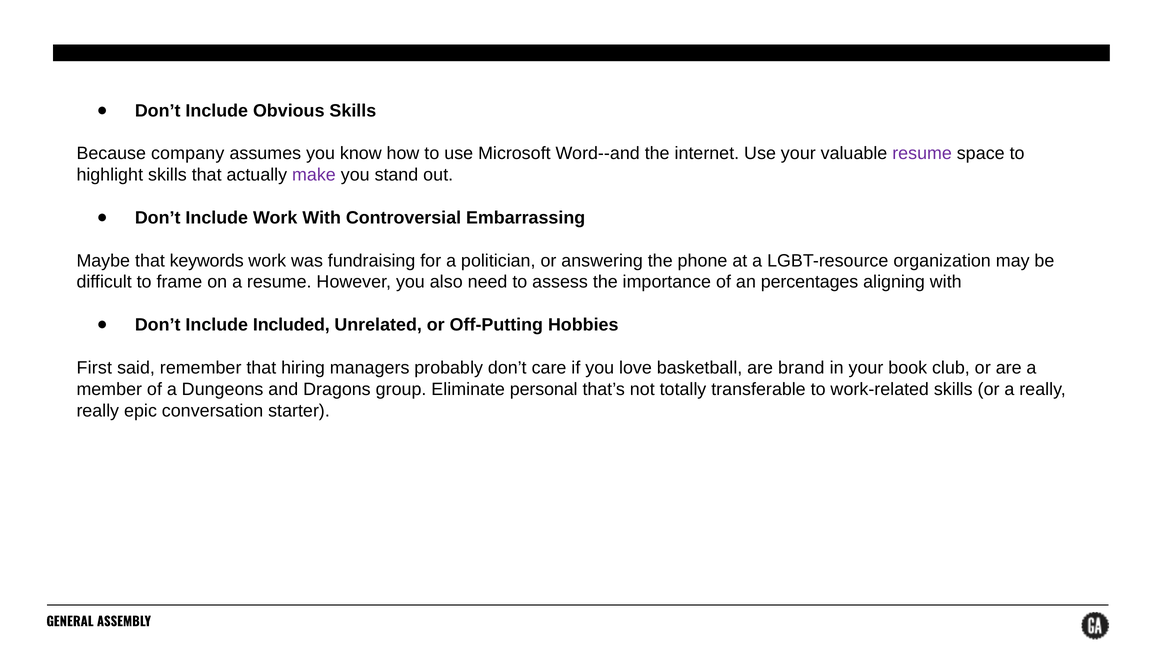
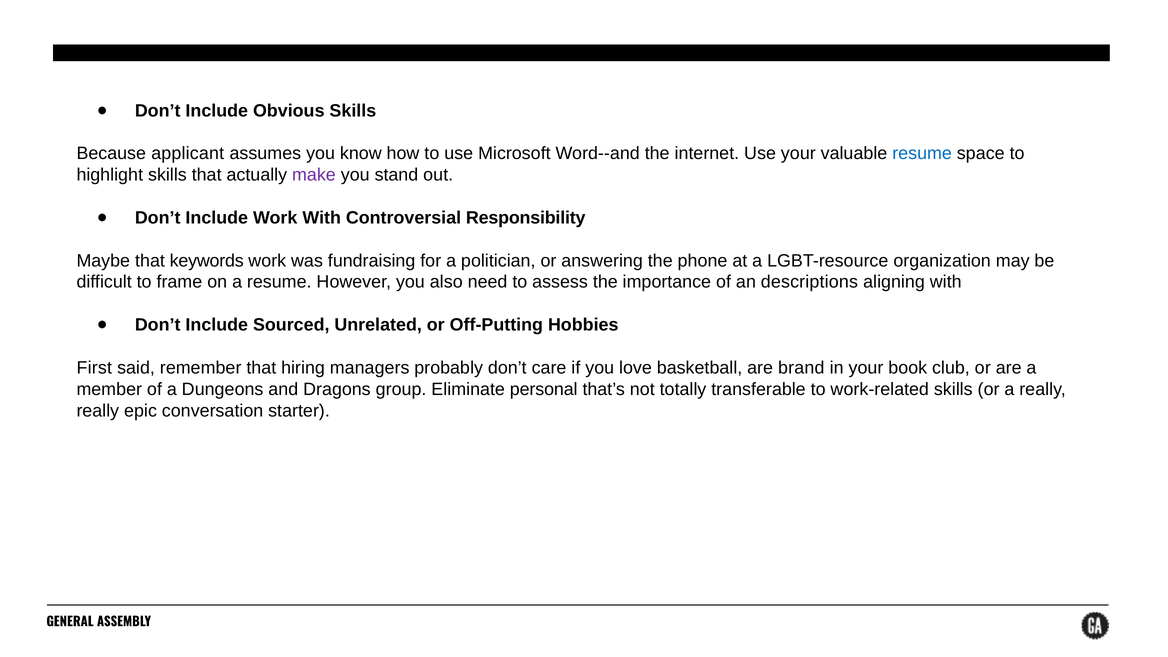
company: company -> applicant
resume at (922, 153) colour: purple -> blue
Embarrassing: Embarrassing -> Responsibility
percentages: percentages -> descriptions
Included: Included -> Sourced
